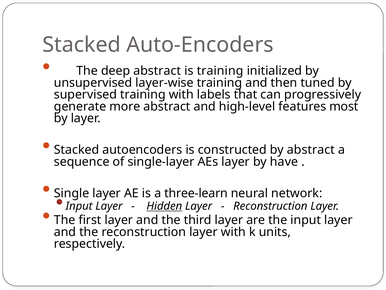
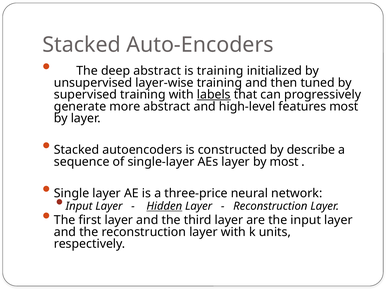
labels underline: none -> present
by abstract: abstract -> describe
by have: have -> most
three-learn: three-learn -> three-price
